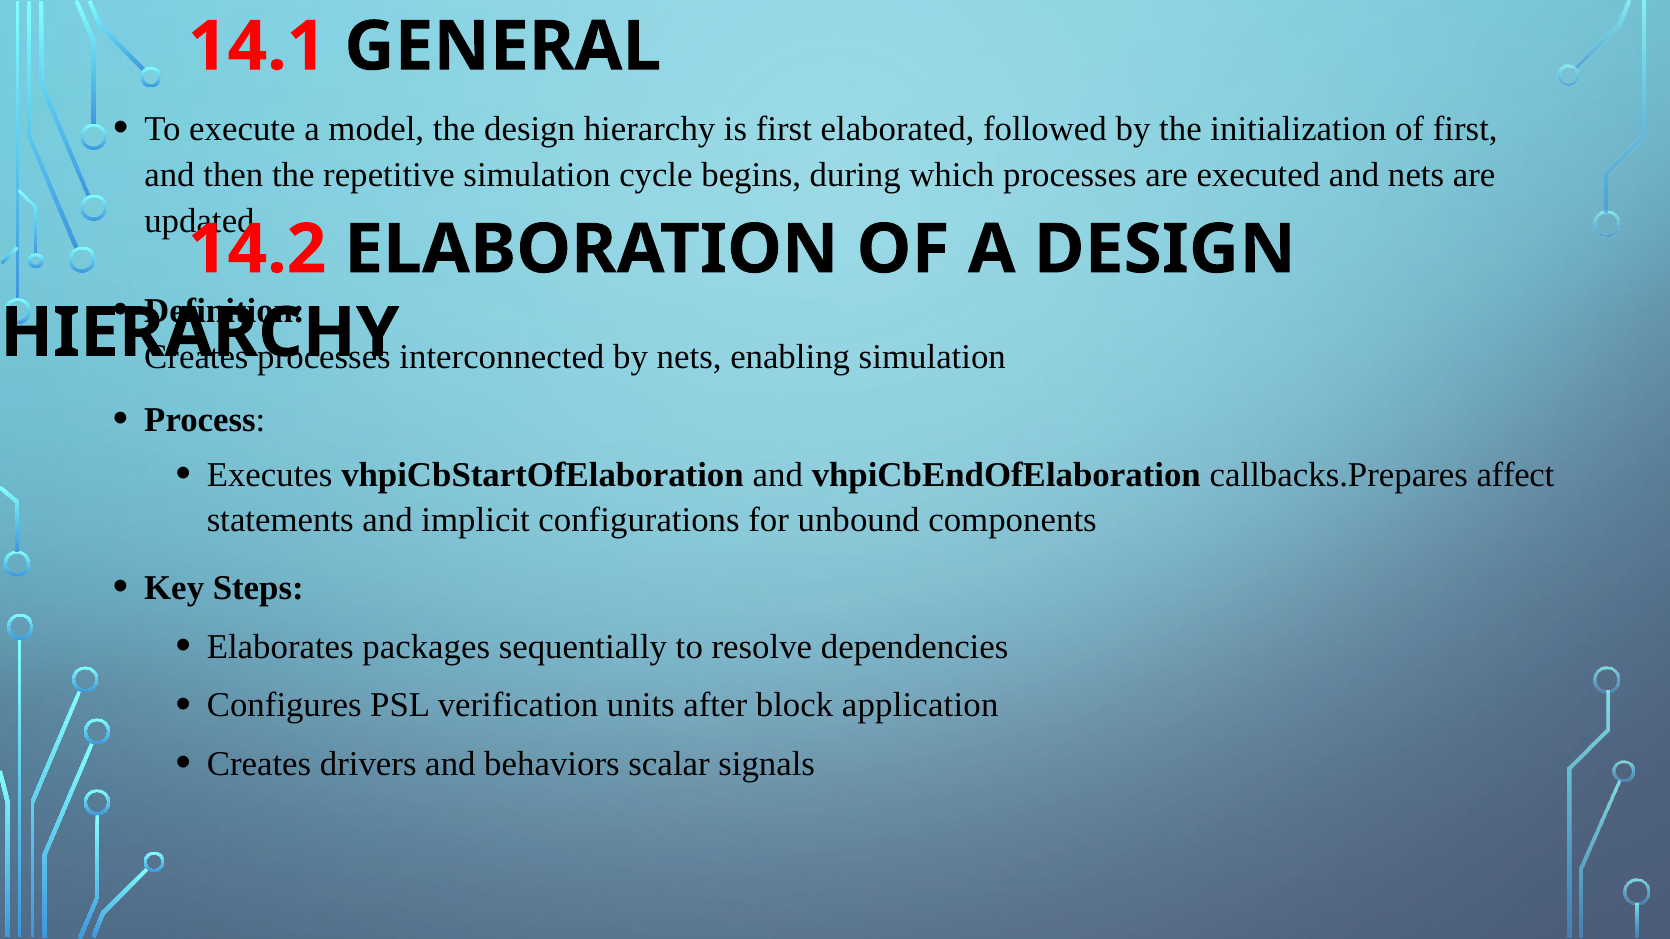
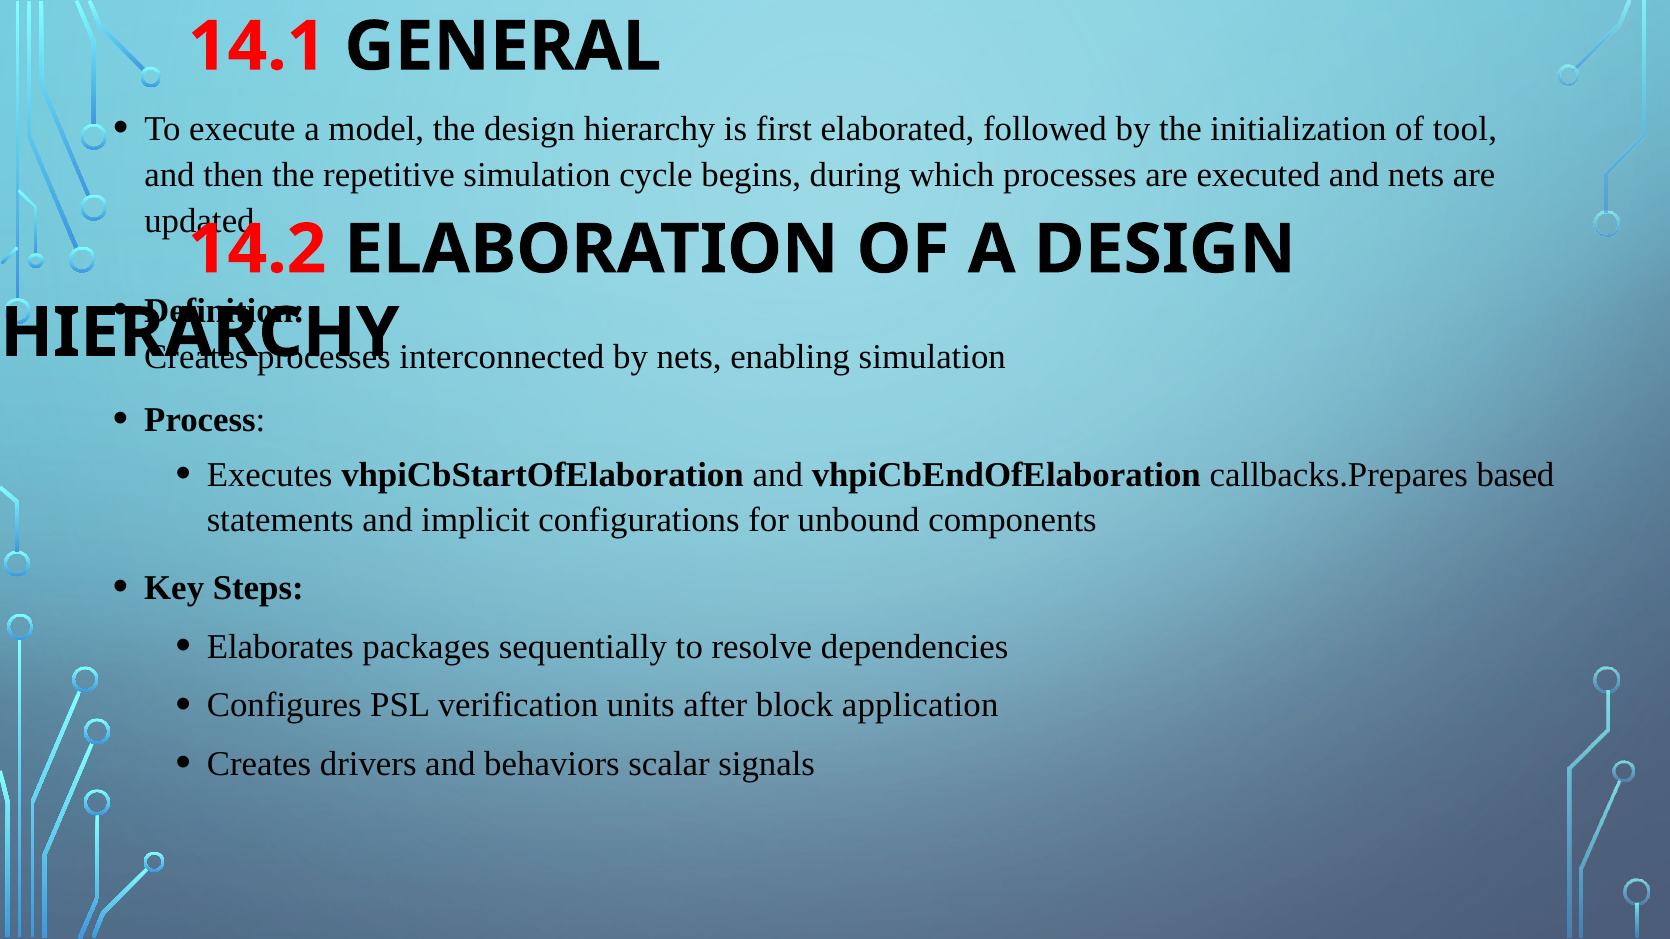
of first: first -> tool
affect: affect -> based
